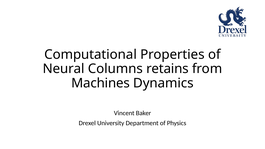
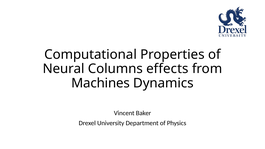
retains: retains -> effects
